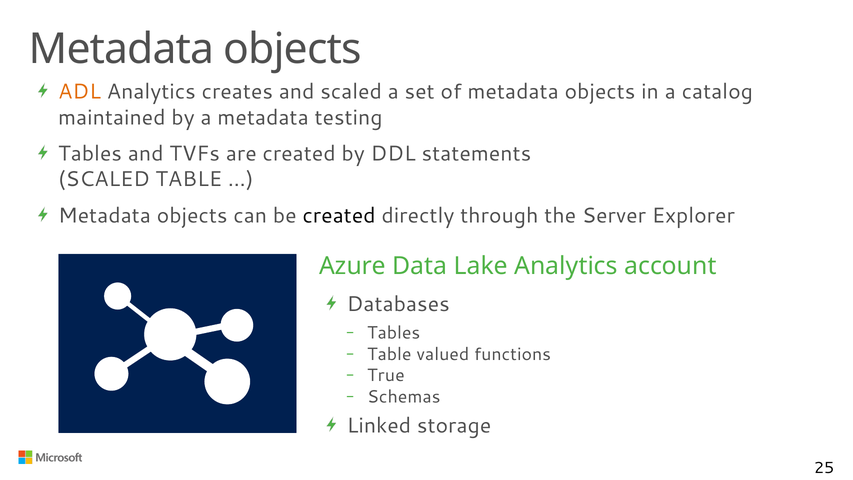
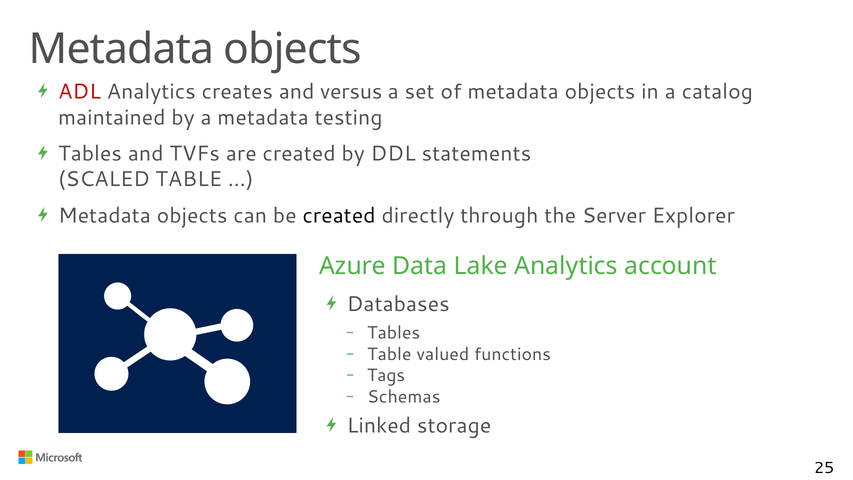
ADL colour: orange -> red
and scaled: scaled -> versus
True: True -> Tags
